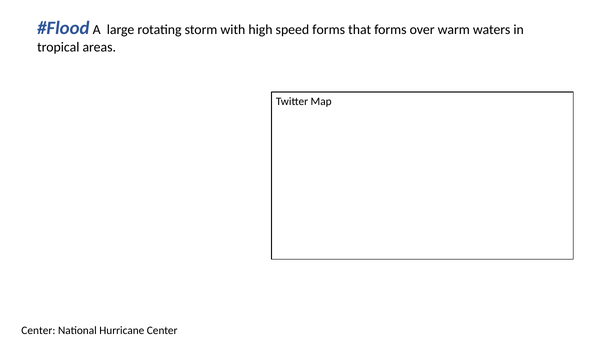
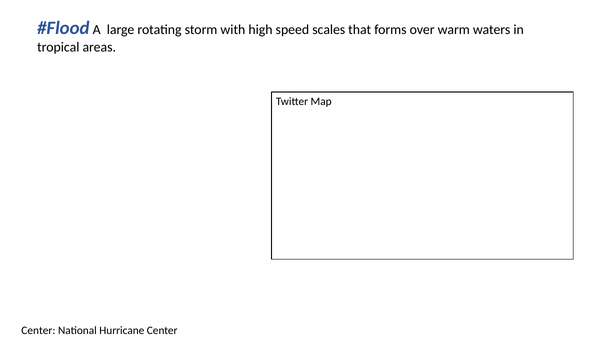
speed forms: forms -> scales
